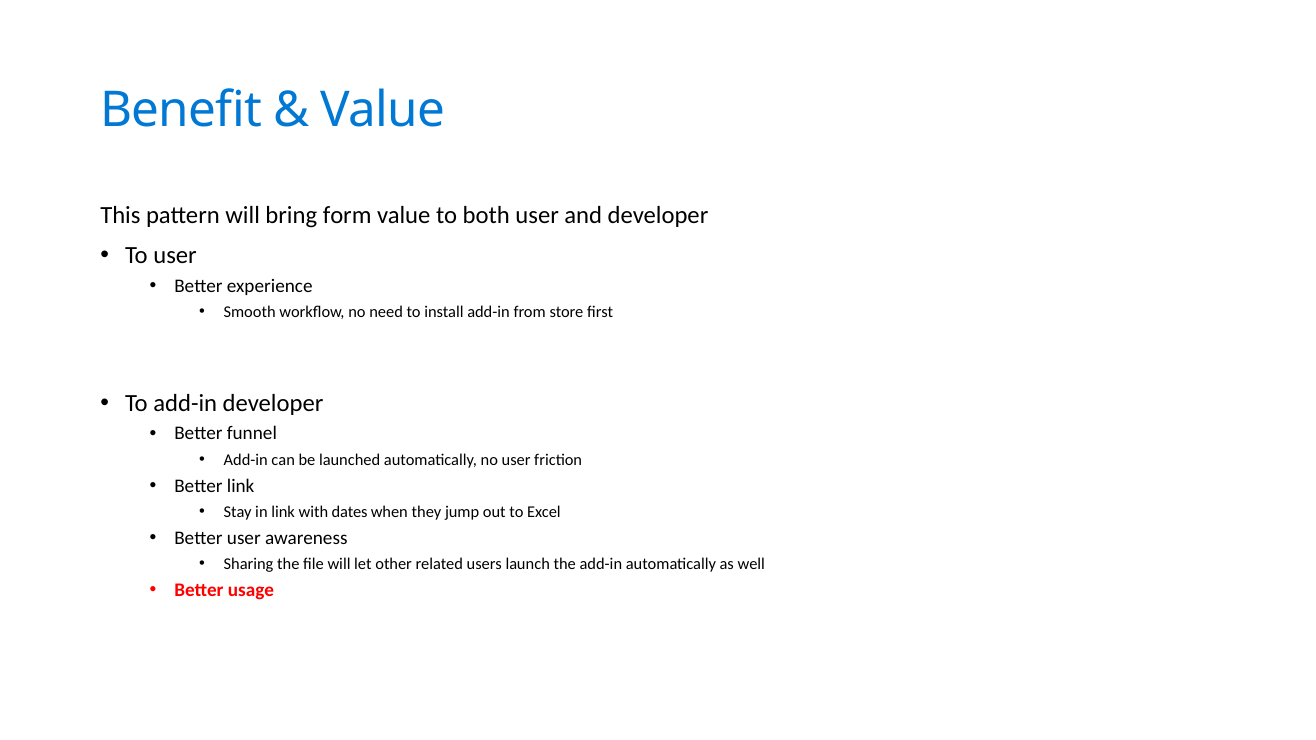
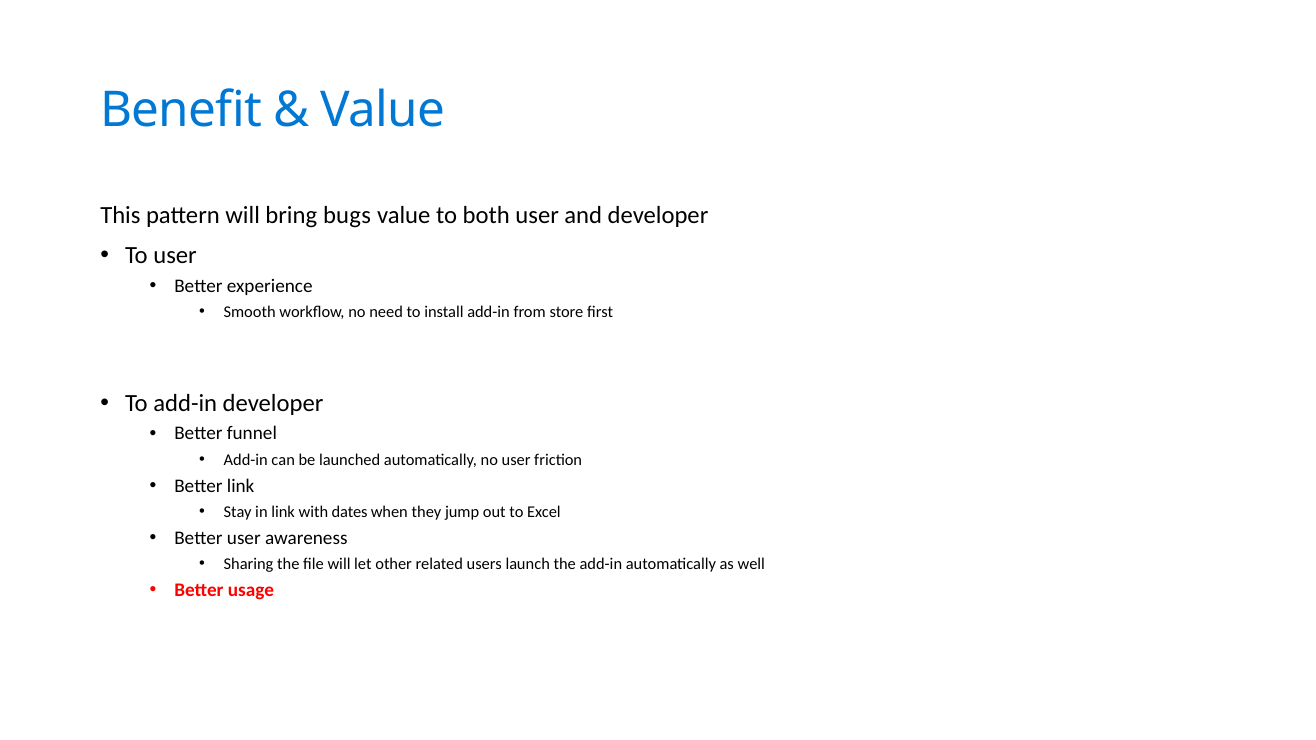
form: form -> bugs
